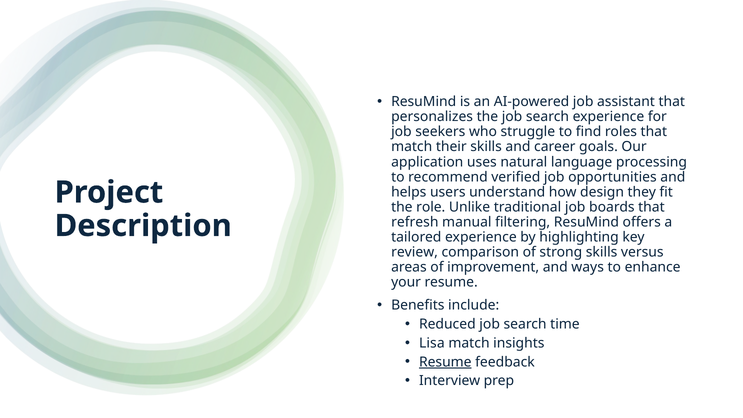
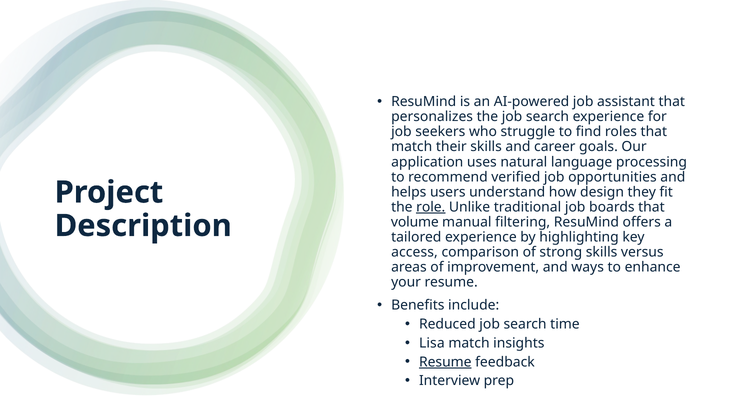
role underline: none -> present
refresh: refresh -> volume
review: review -> access
